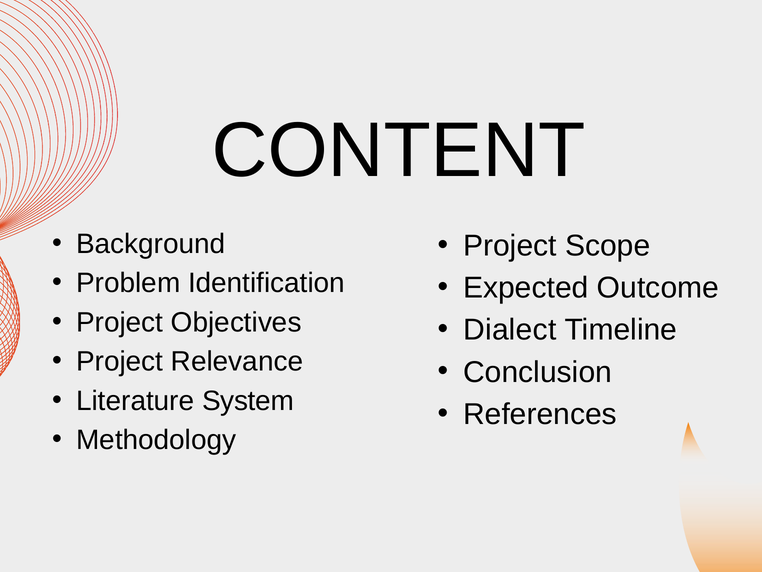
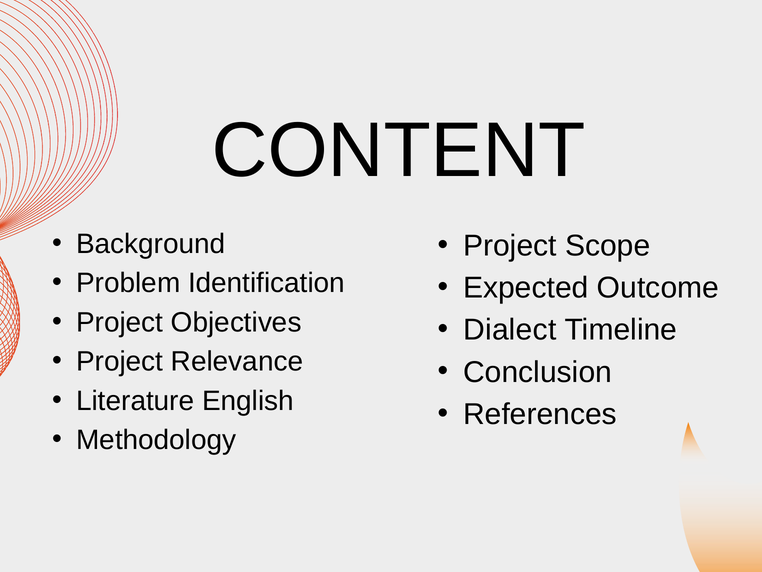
System: System -> English
